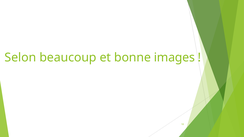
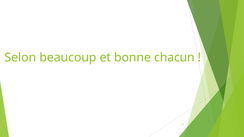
images: images -> chacun
